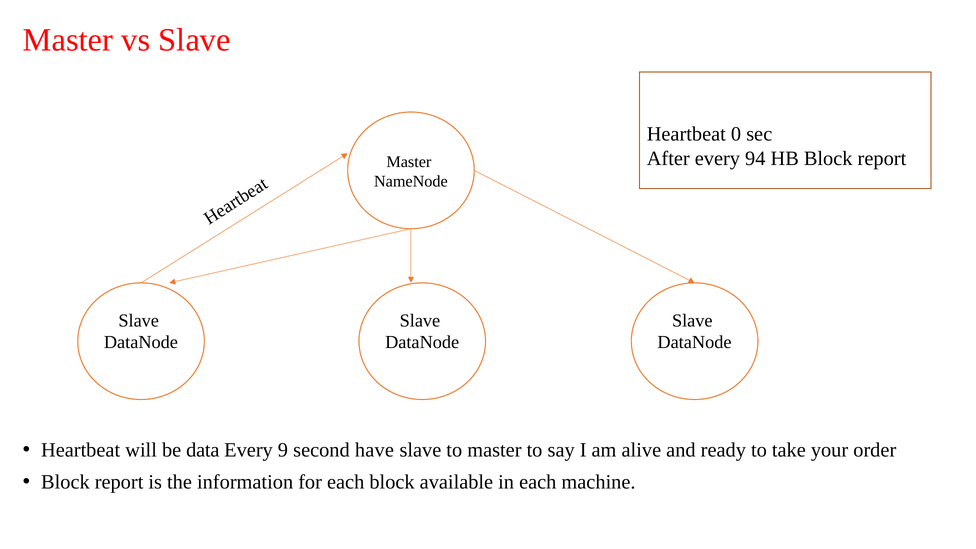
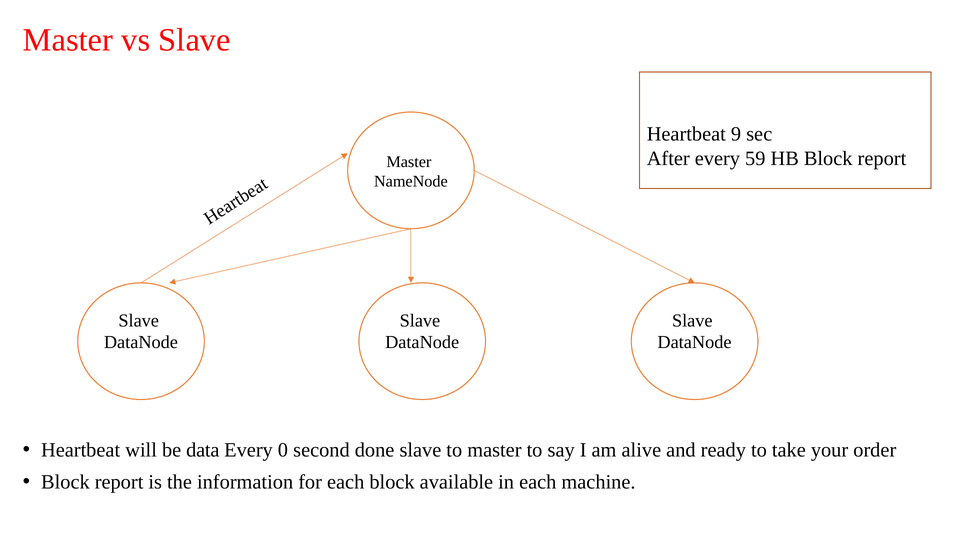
0: 0 -> 9
94: 94 -> 59
9: 9 -> 0
have: have -> done
